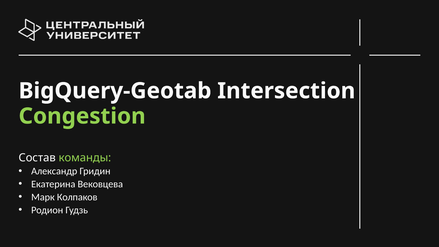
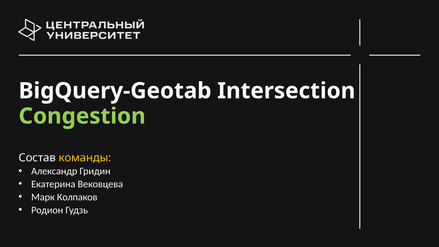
команды colour: light green -> yellow
